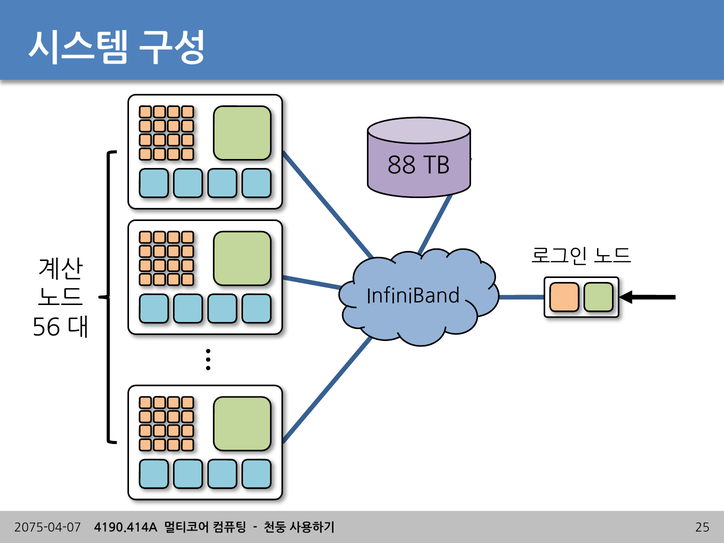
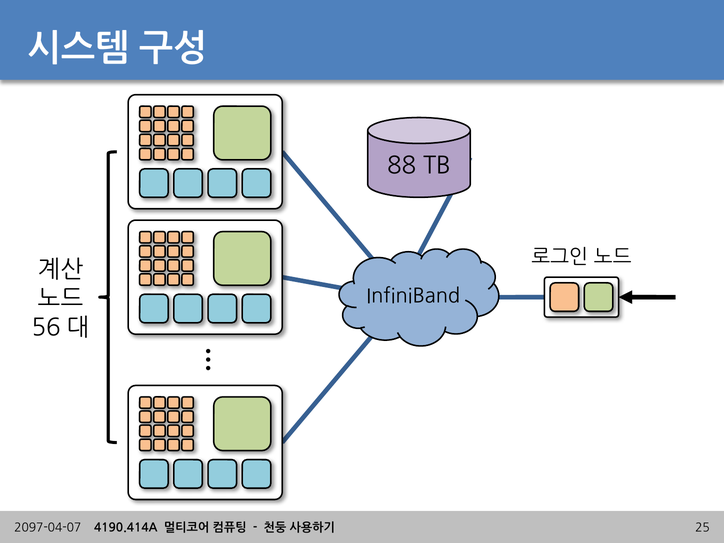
2075-04-07: 2075-04-07 -> 2097-04-07
